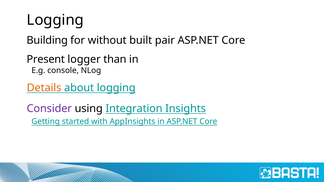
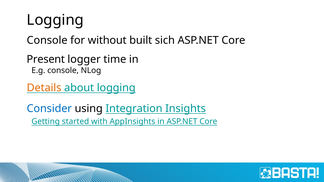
Building at (47, 40): Building -> Console
pair: pair -> sich
than: than -> time
Consider colour: purple -> blue
